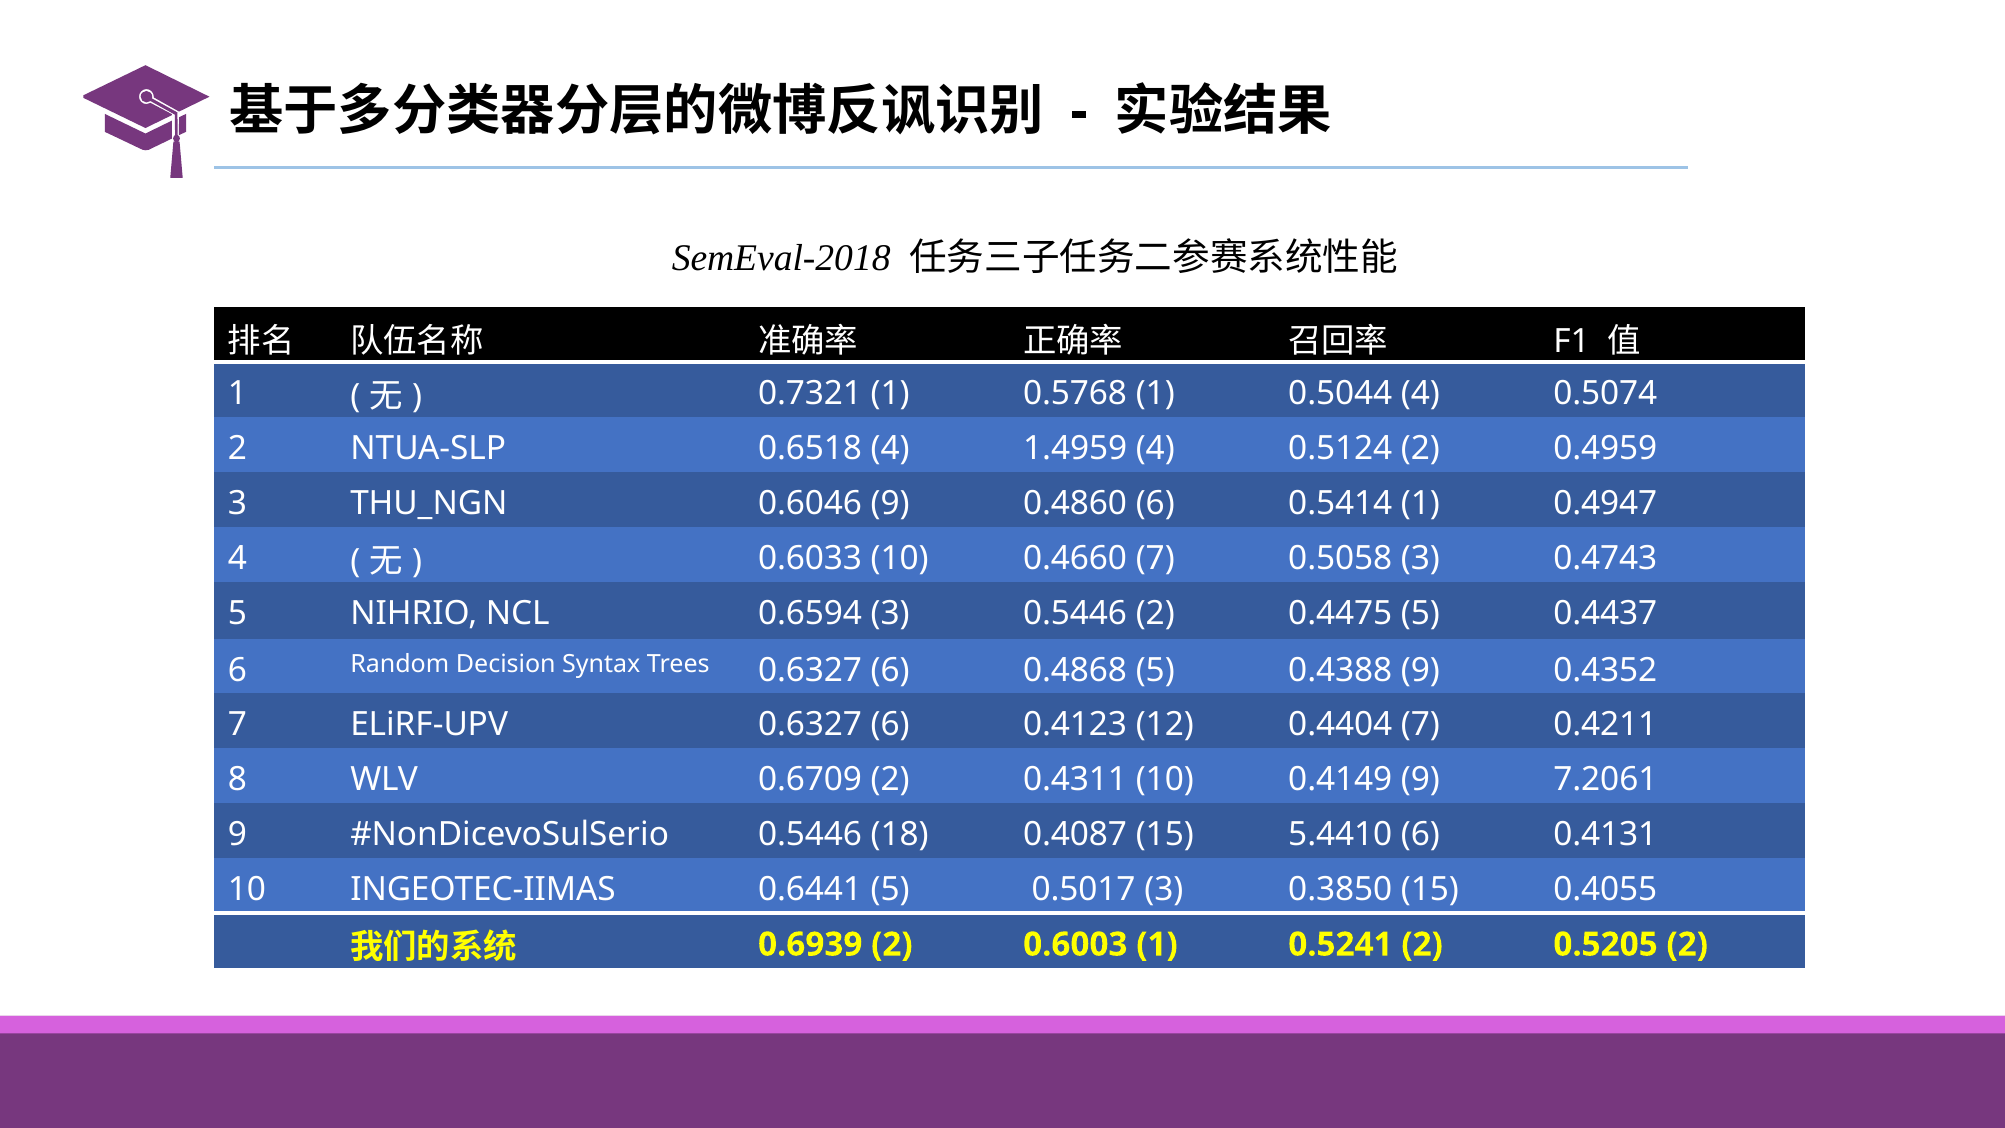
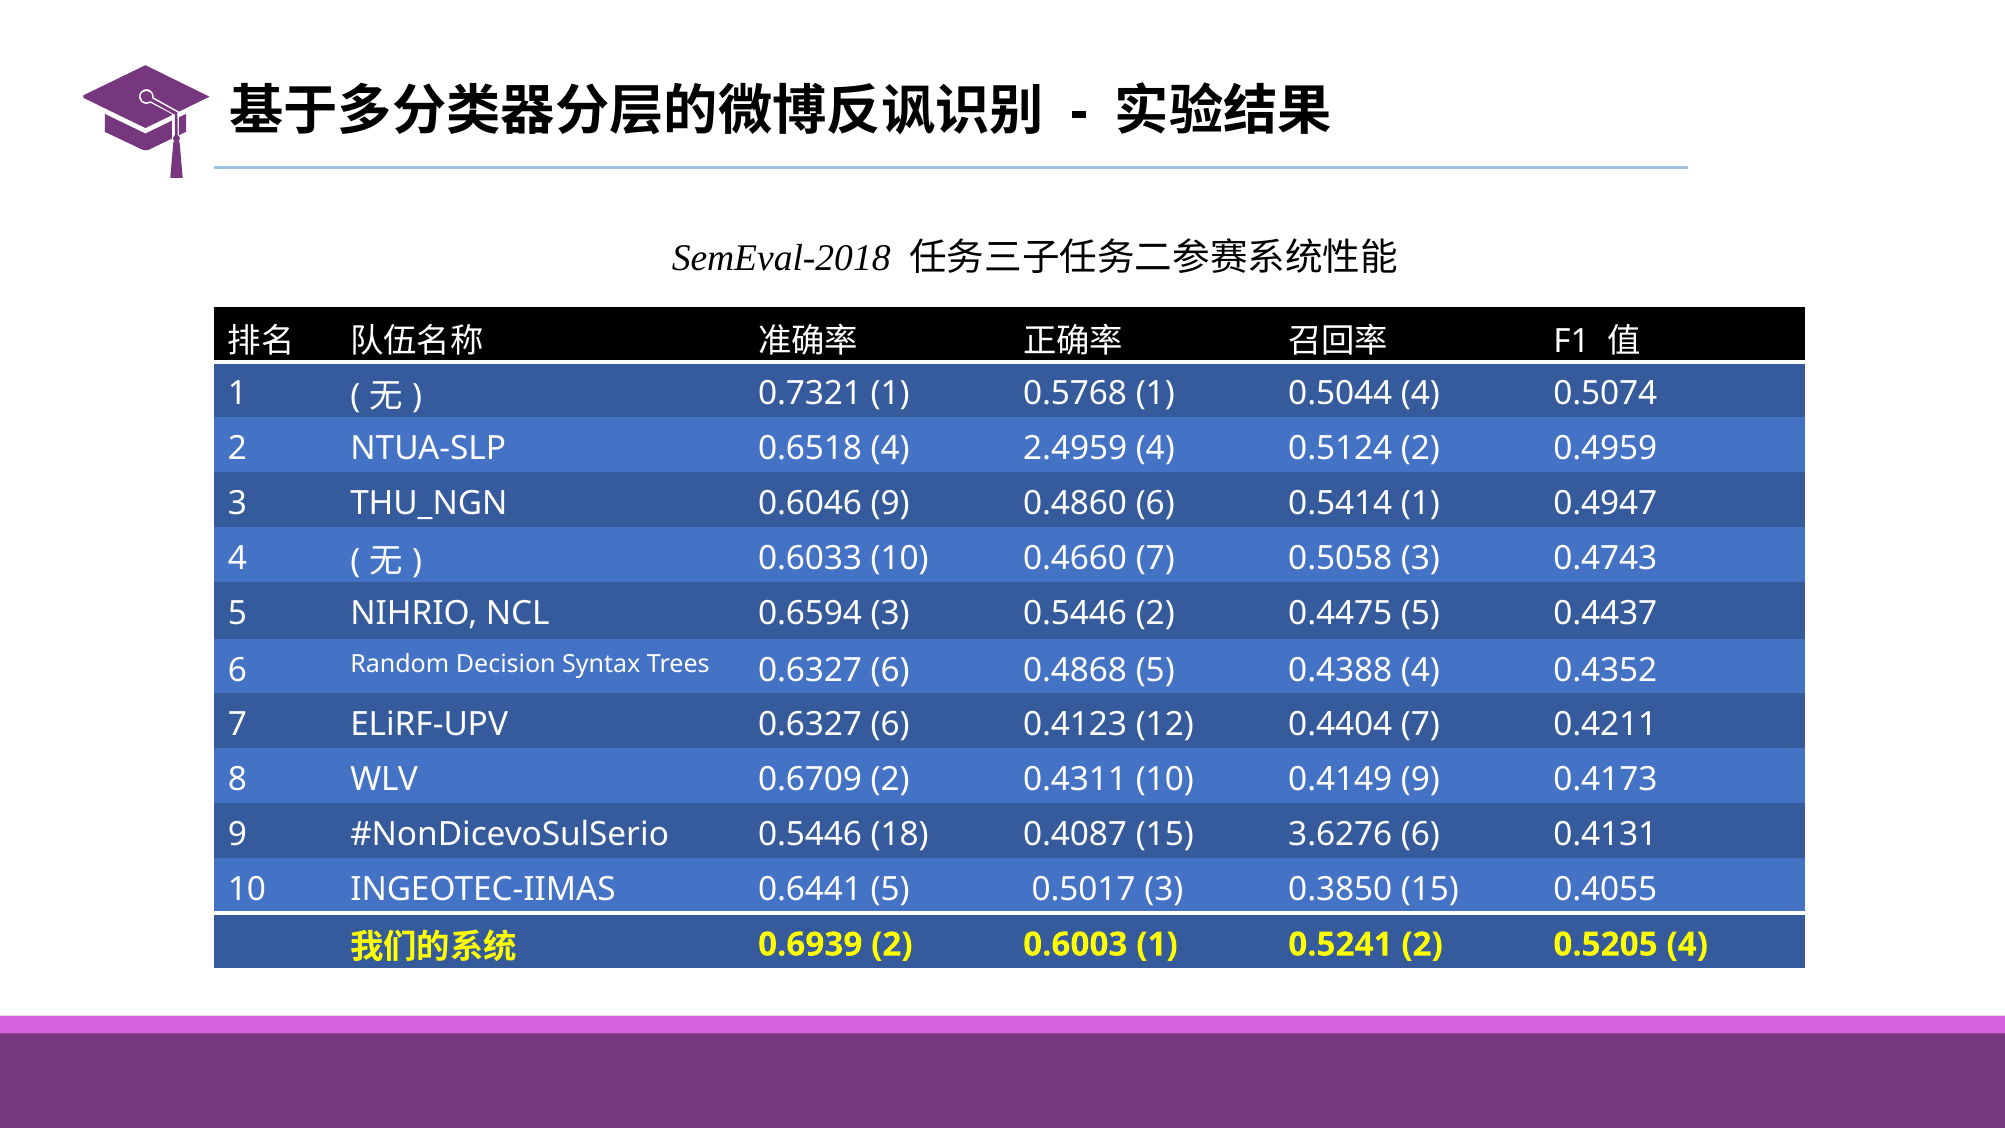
1.4959: 1.4959 -> 2.4959
0.4388 9: 9 -> 4
7.2061: 7.2061 -> 0.4173
5.4410: 5.4410 -> 3.6276
0.5205 2: 2 -> 4
